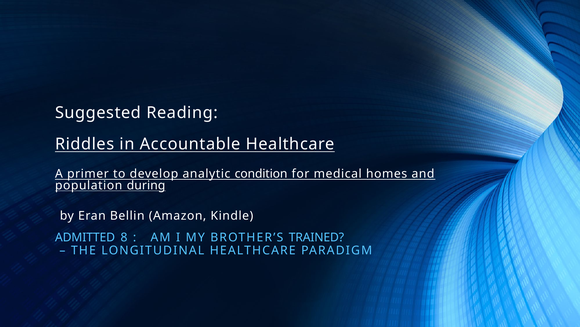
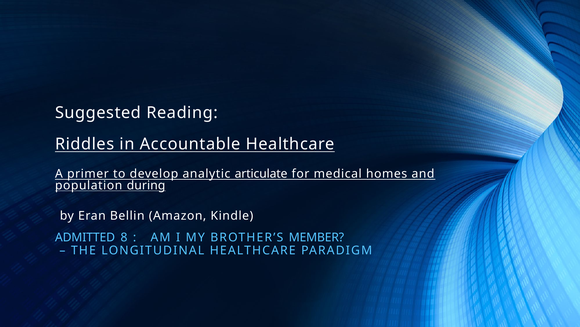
condition: condition -> articulate
TRAINED: TRAINED -> MEMBER
